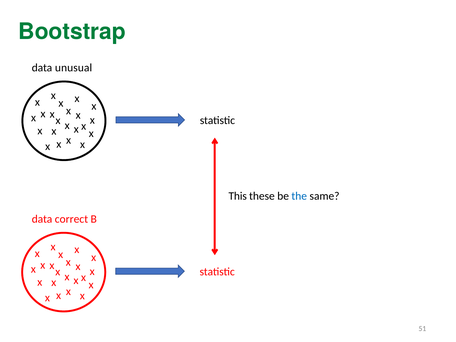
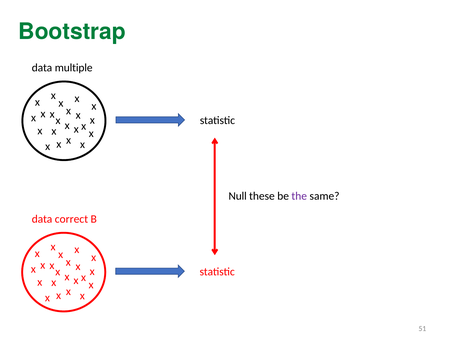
unusual: unusual -> multiple
This: This -> Null
the colour: blue -> purple
